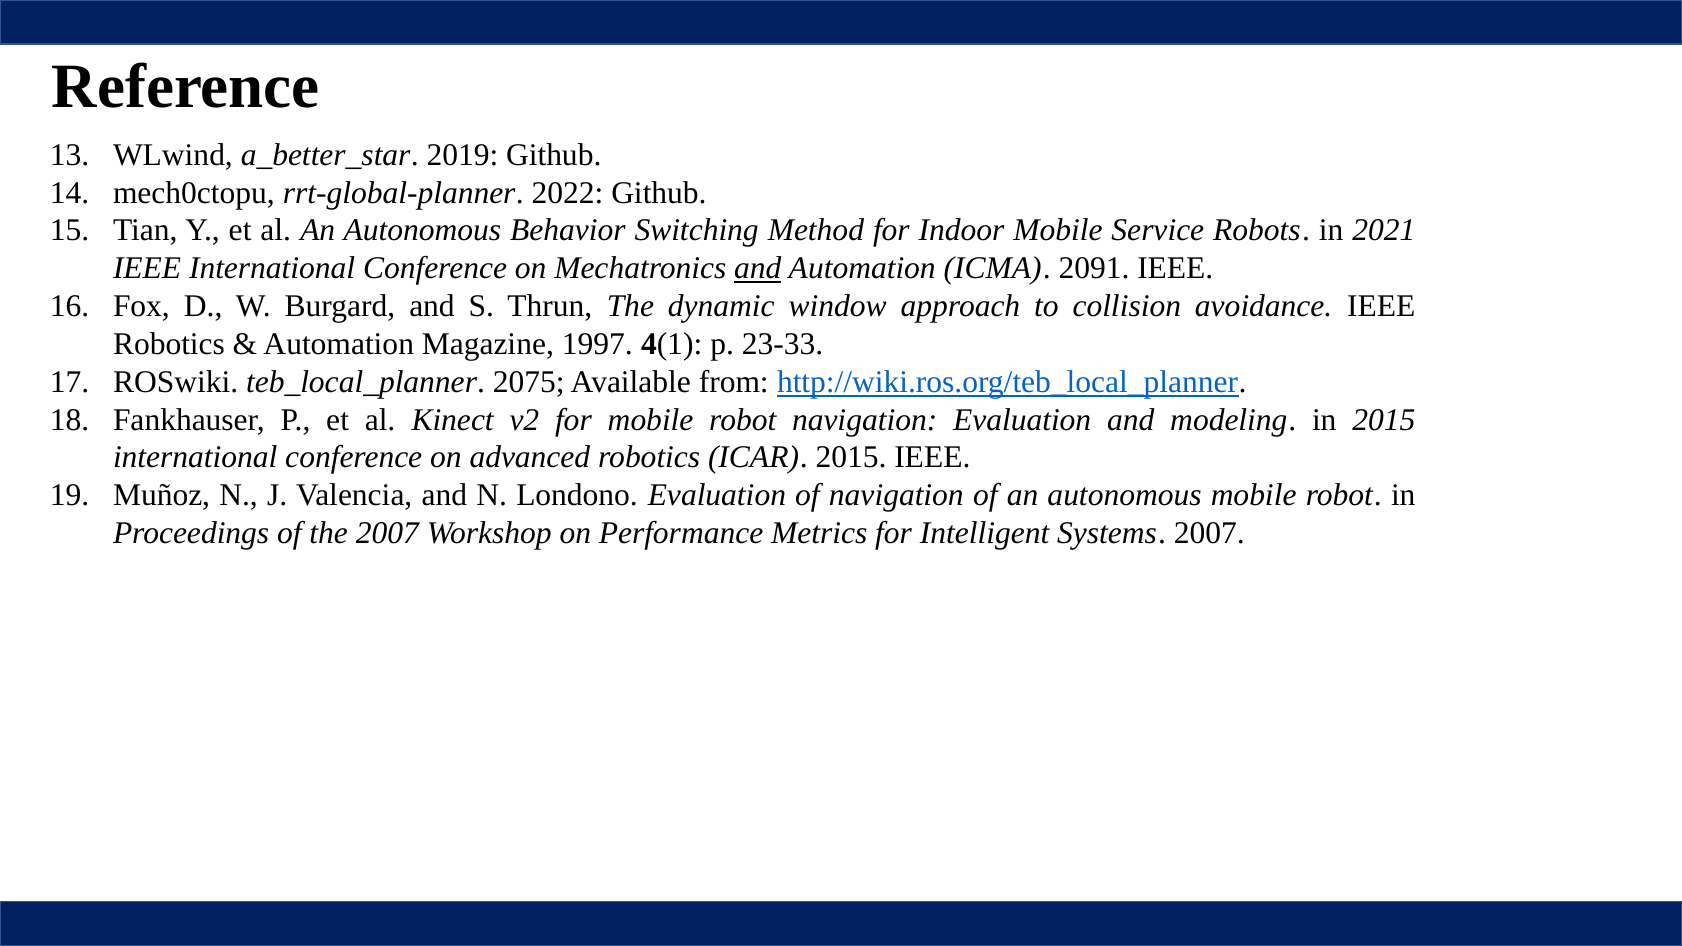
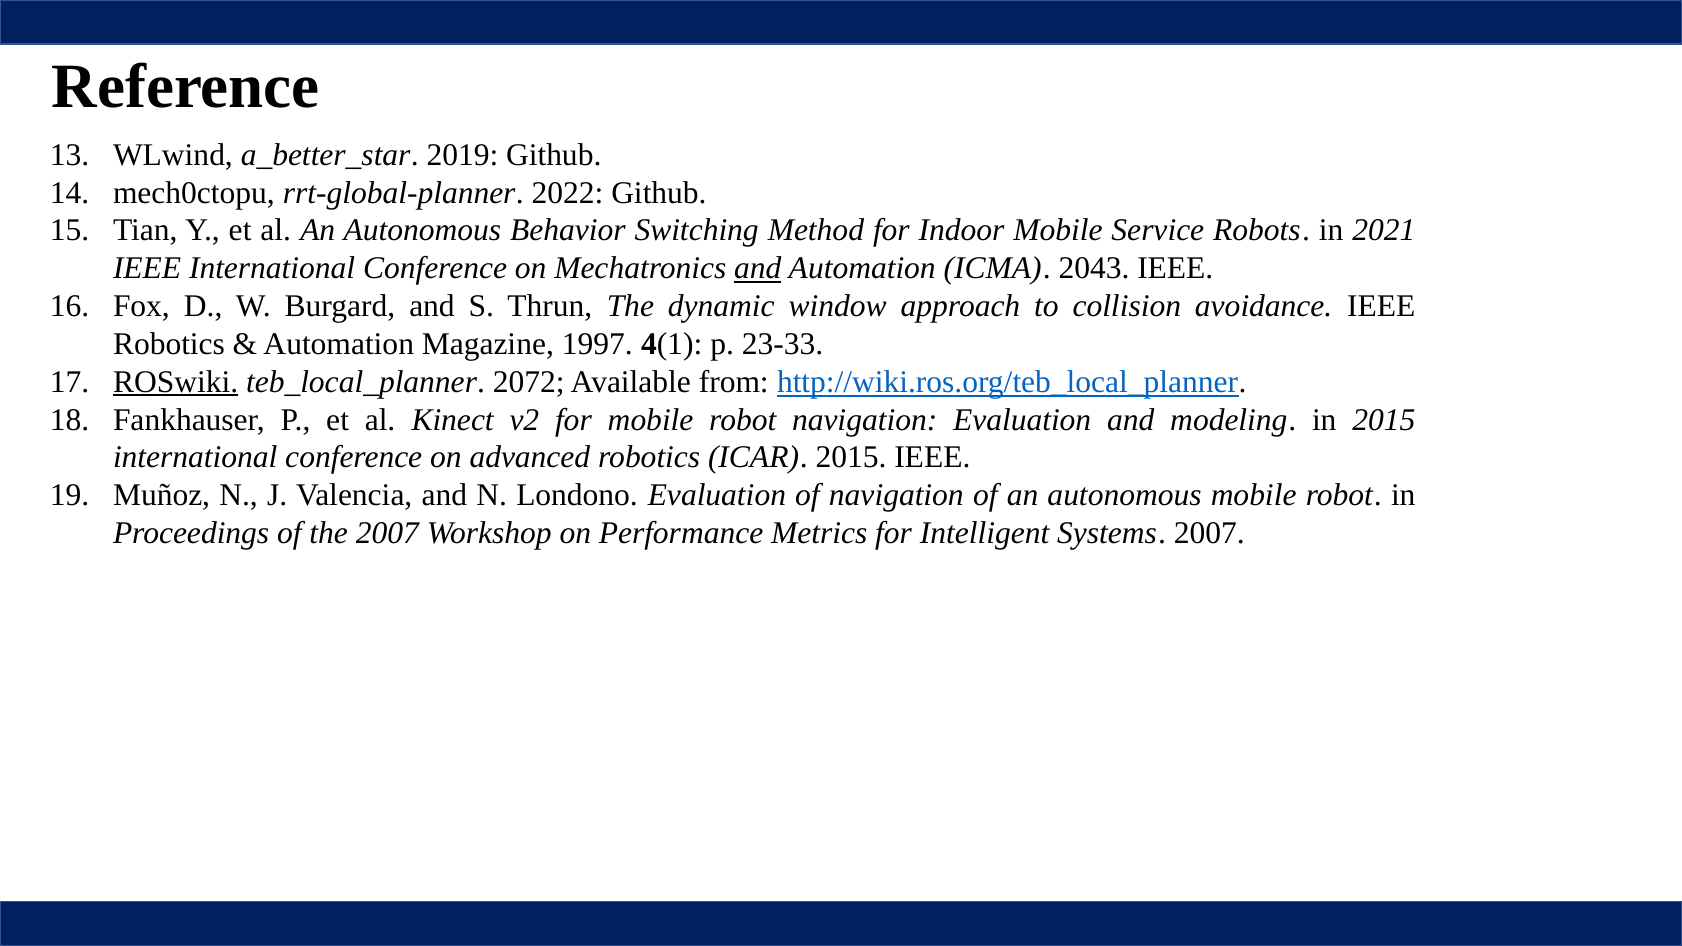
2091: 2091 -> 2043
ROSwiki underline: none -> present
2075: 2075 -> 2072
